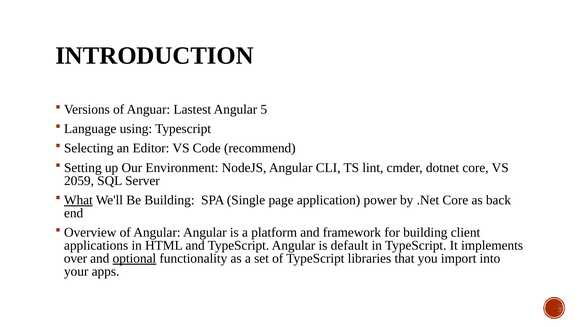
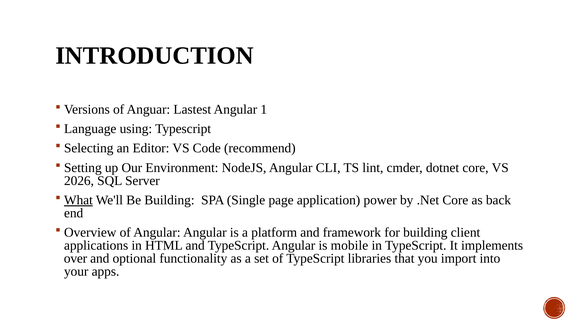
5: 5 -> 1
2059: 2059 -> 2026
default: default -> mobile
optional underline: present -> none
